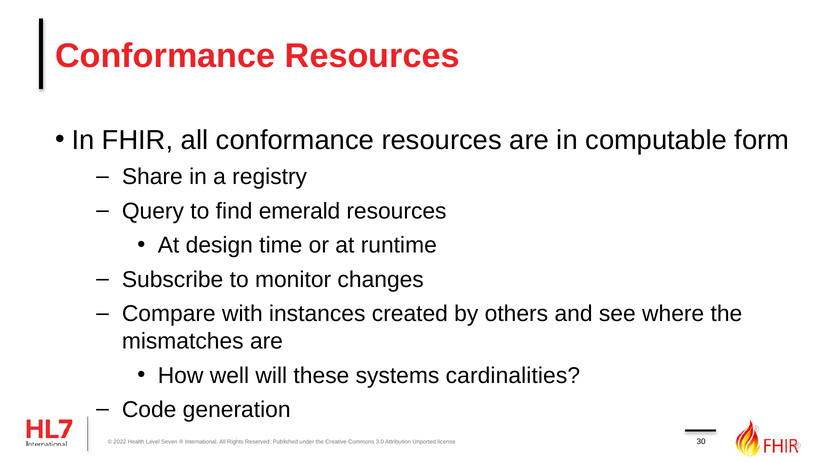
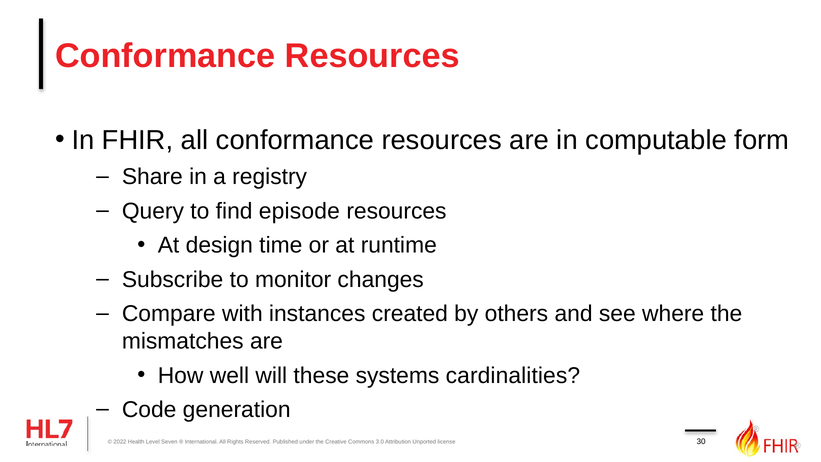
emerald: emerald -> episode
